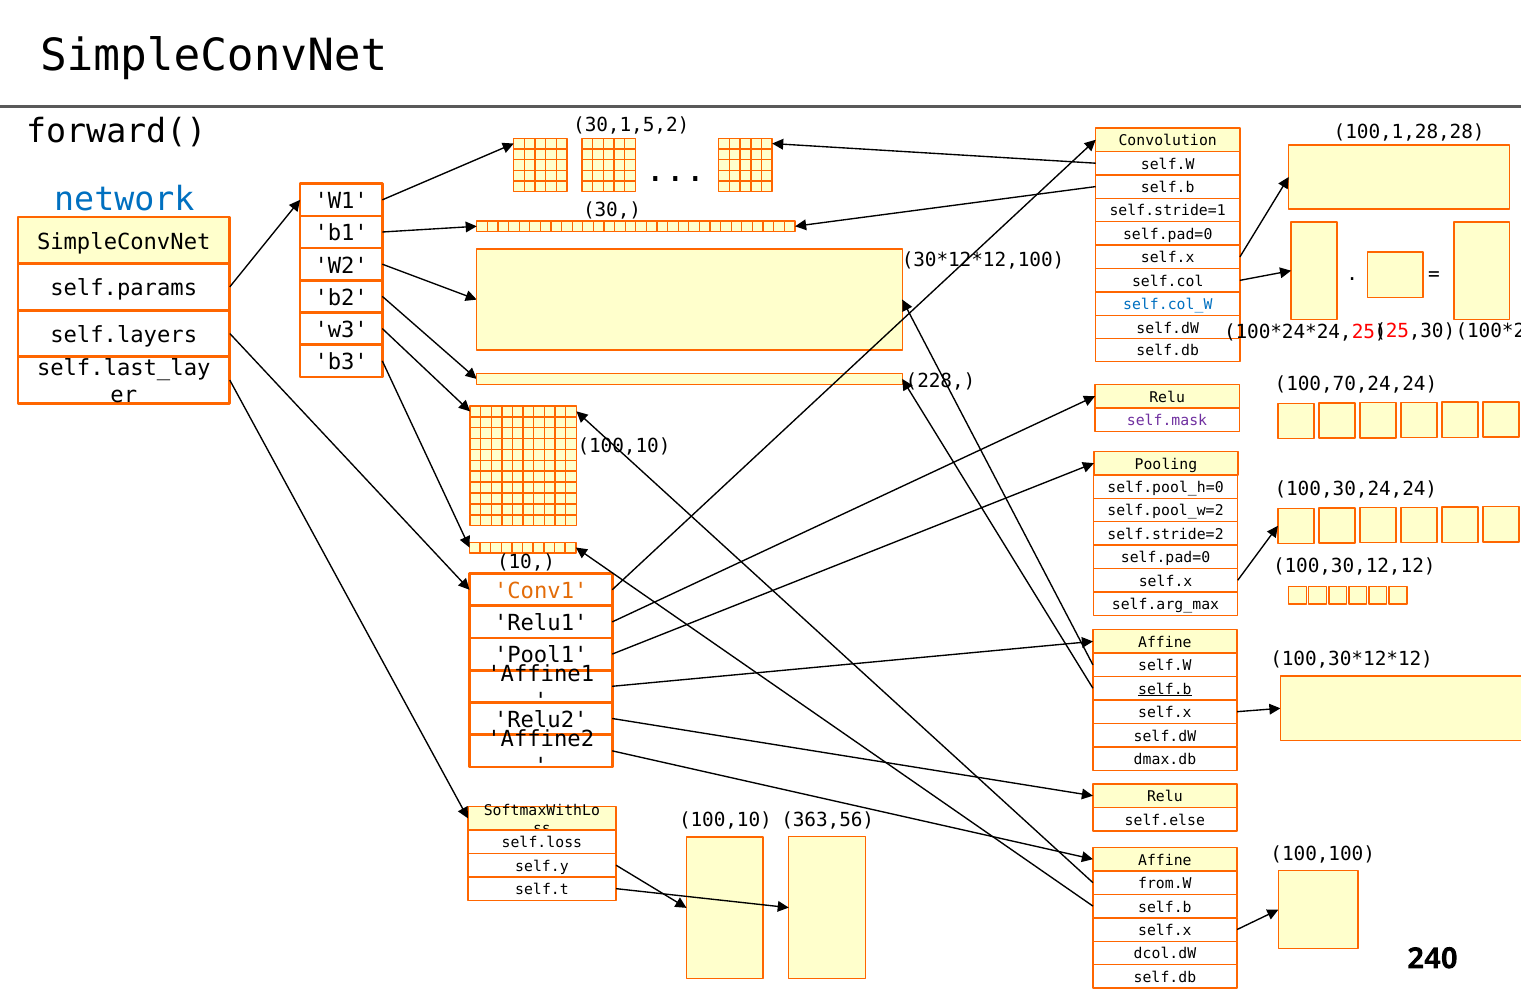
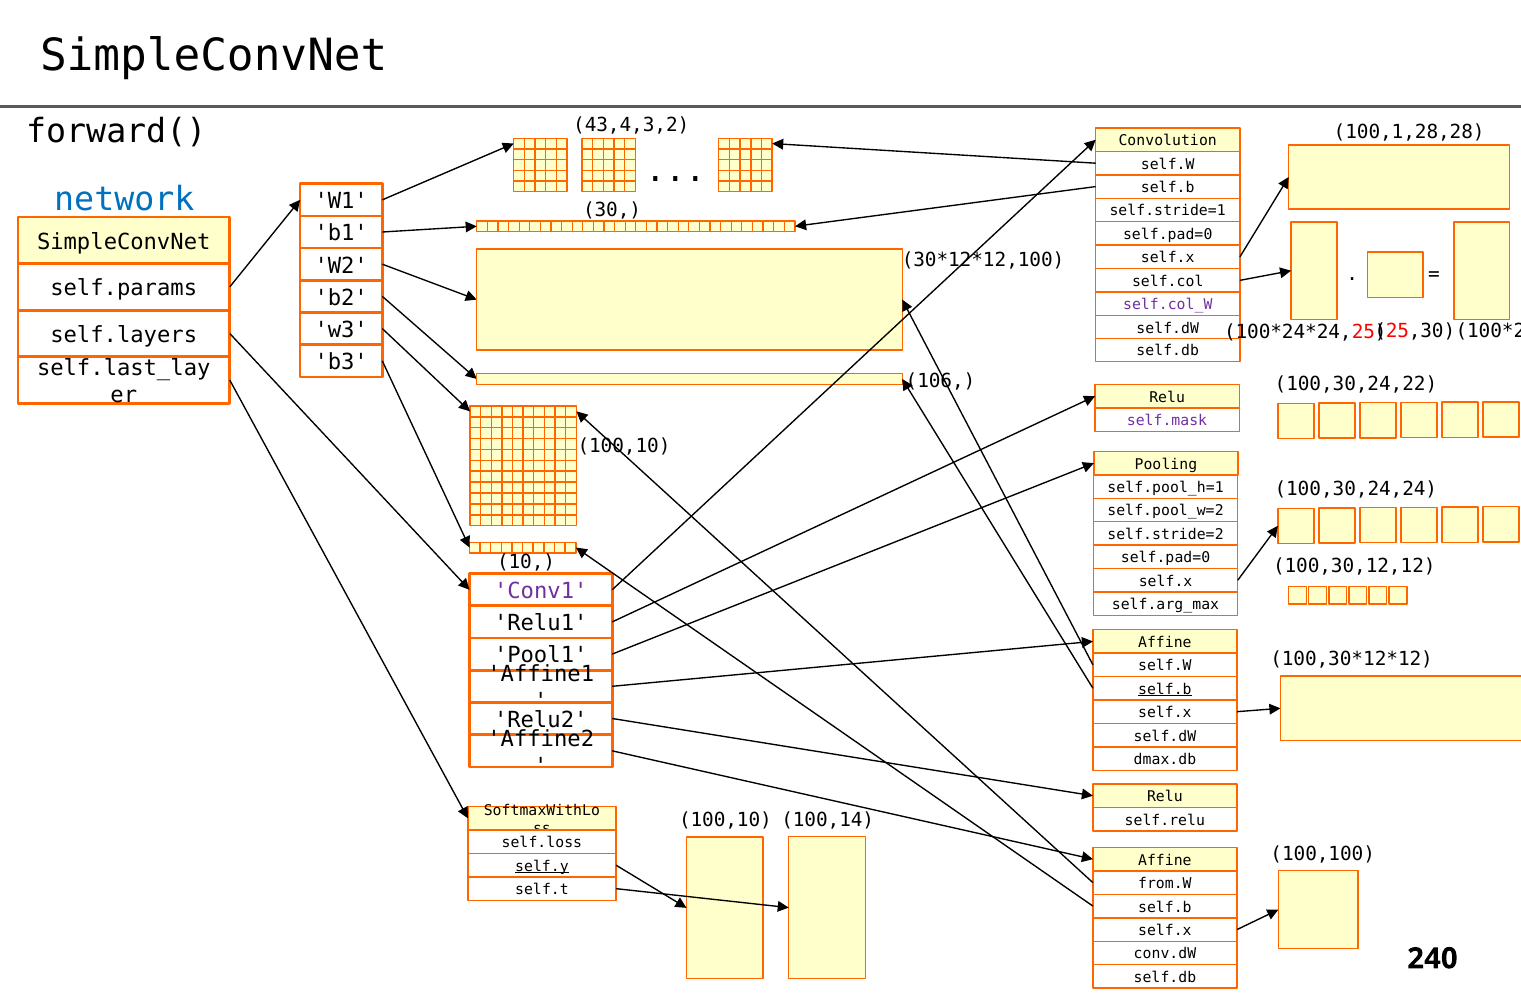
30,1,5,2: 30,1,5,2 -> 43,4,3,2
self.col_W colour: blue -> purple
228: 228 -> 106
100,70,24,24: 100,70,24,24 -> 100,30,24,22
self.pool_h=0: self.pool_h=0 -> self.pool_h=1
Conv1 colour: orange -> purple
363,56: 363,56 -> 100,14
self.else: self.else -> self.relu
self.y underline: none -> present
dcol.dW: dcol.dW -> conv.dW
